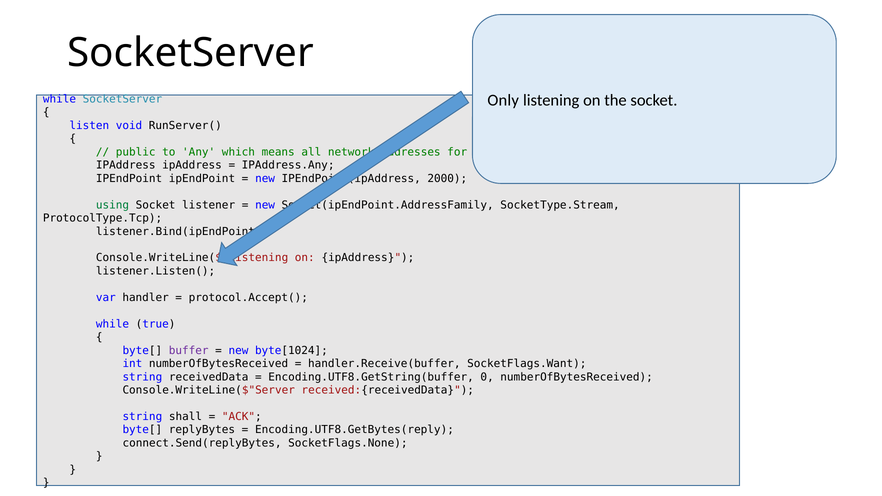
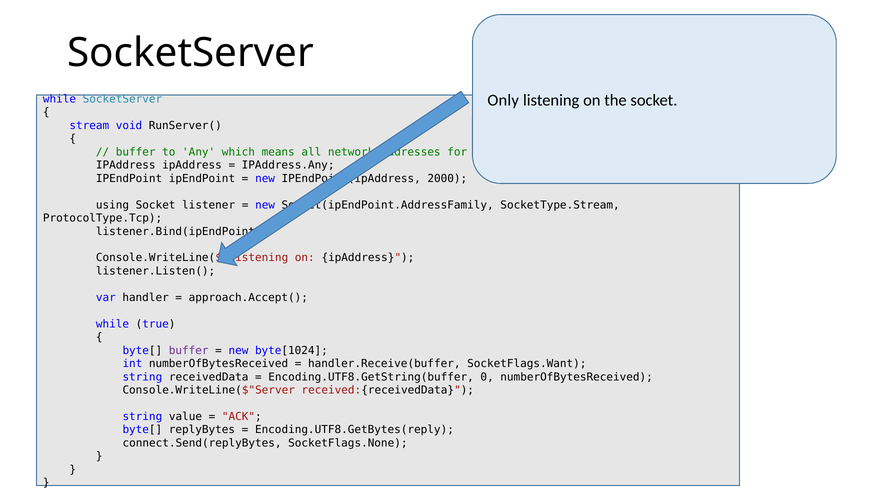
listen: listen -> stream
public at (136, 152): public -> buffer
using colour: green -> black
protocol.Accept(: protocol.Accept( -> approach.Accept(
shall: shall -> value
